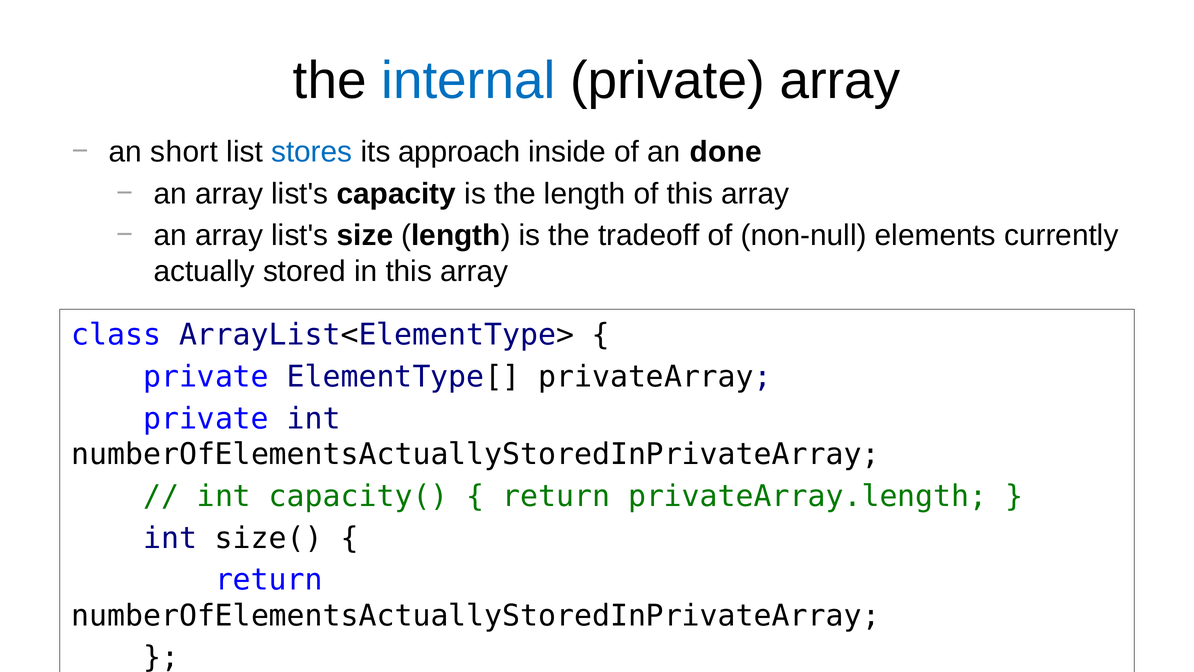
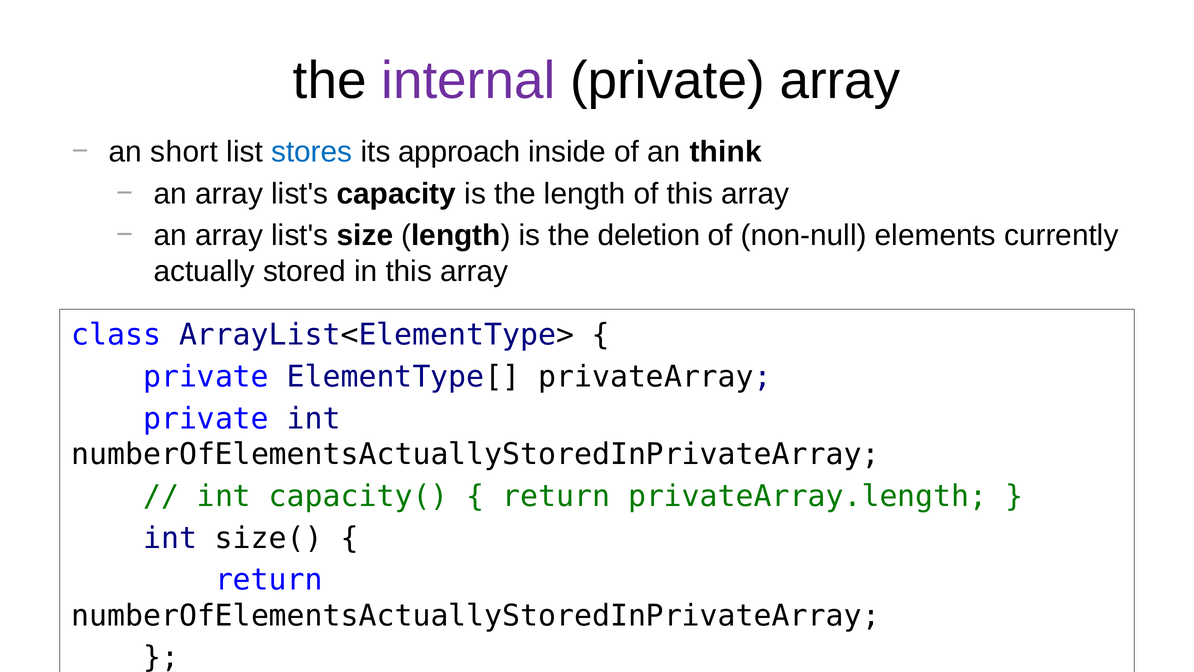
internal colour: blue -> purple
done: done -> think
tradeoff: tradeoff -> deletion
